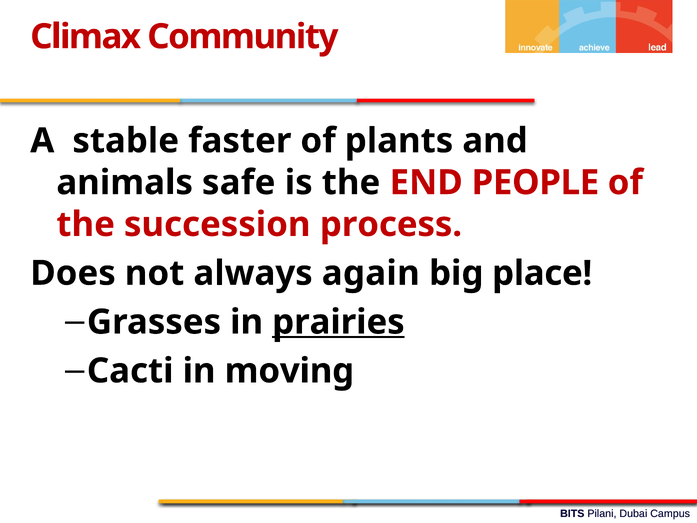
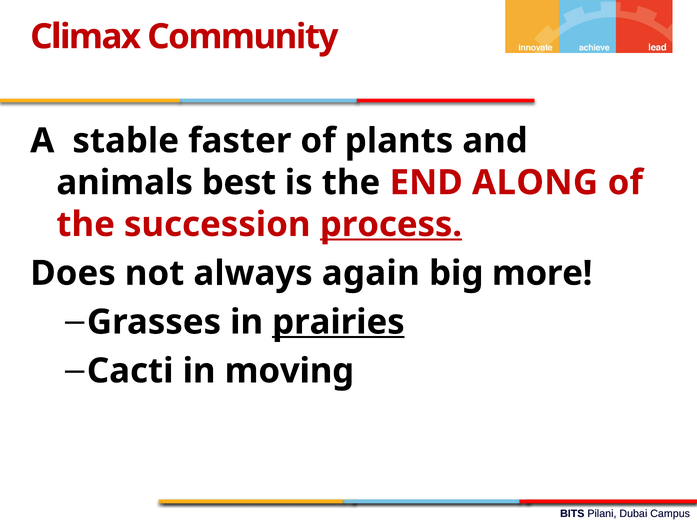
safe: safe -> best
PEOPLE: PEOPLE -> ALONG
process underline: none -> present
place: place -> more
